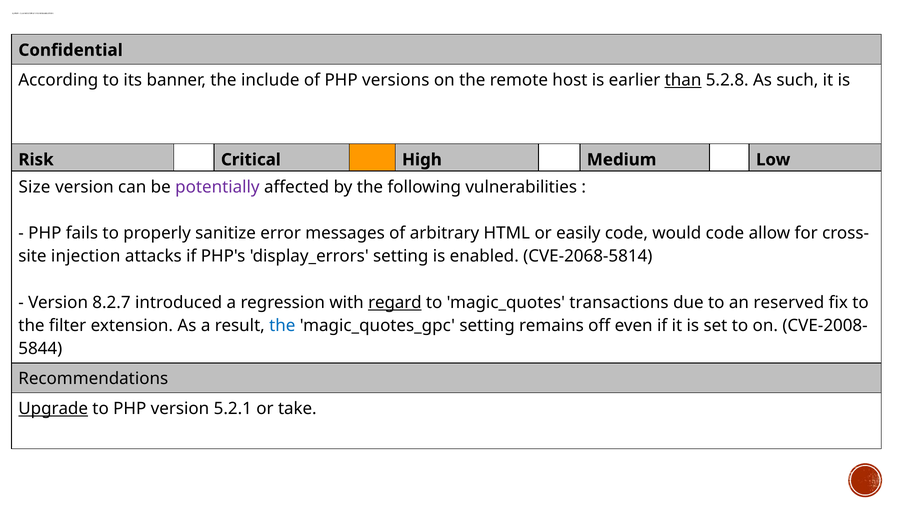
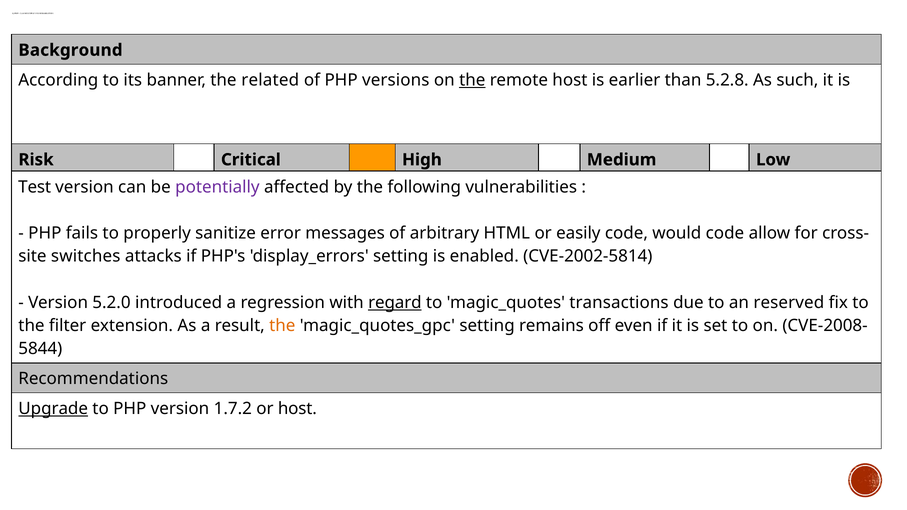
Confidential: Confidential -> Background
include: include -> related
the at (472, 80) underline: none -> present
than underline: present -> none
Size: Size -> Test
injection: injection -> switches
CVE-2068-5814: CVE-2068-5814 -> CVE-2002-5814
8.2.7: 8.2.7 -> 5.2.0
the at (282, 326) colour: blue -> orange
5.2.1: 5.2.1 -> 1.7.2
or take: take -> host
